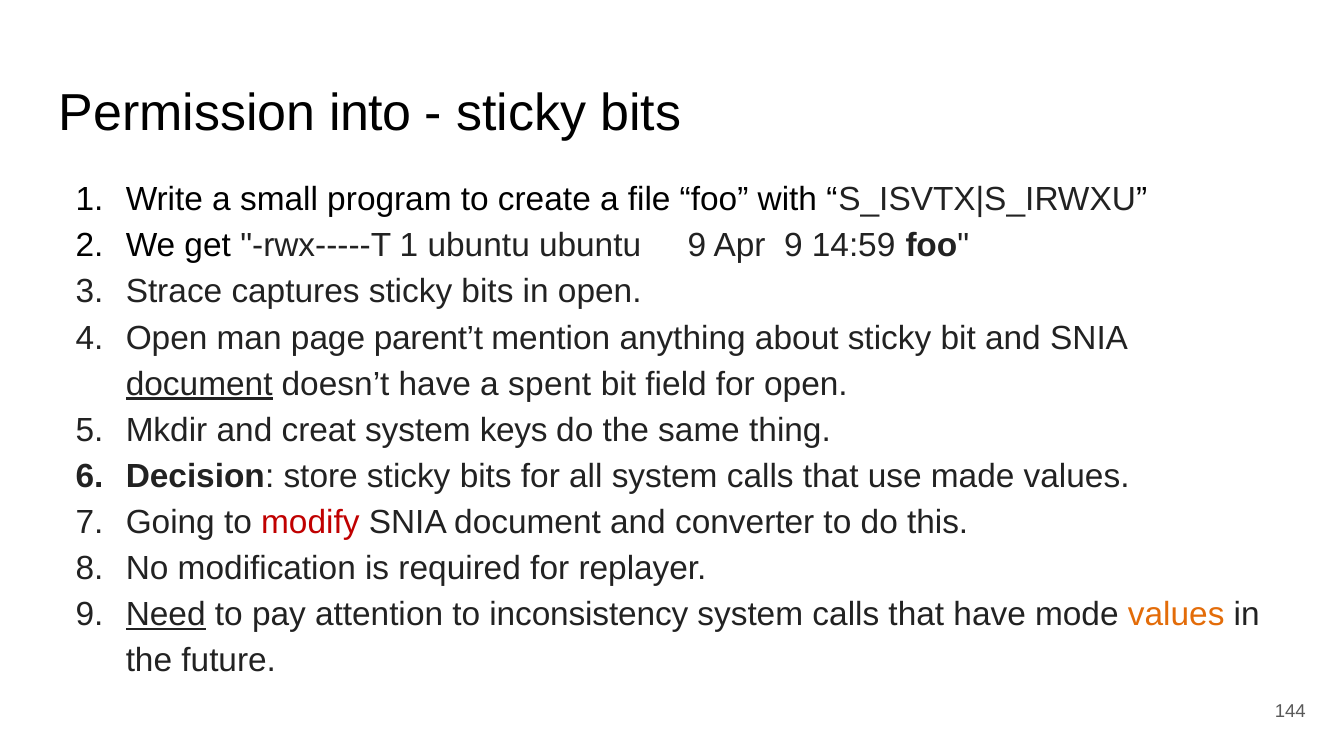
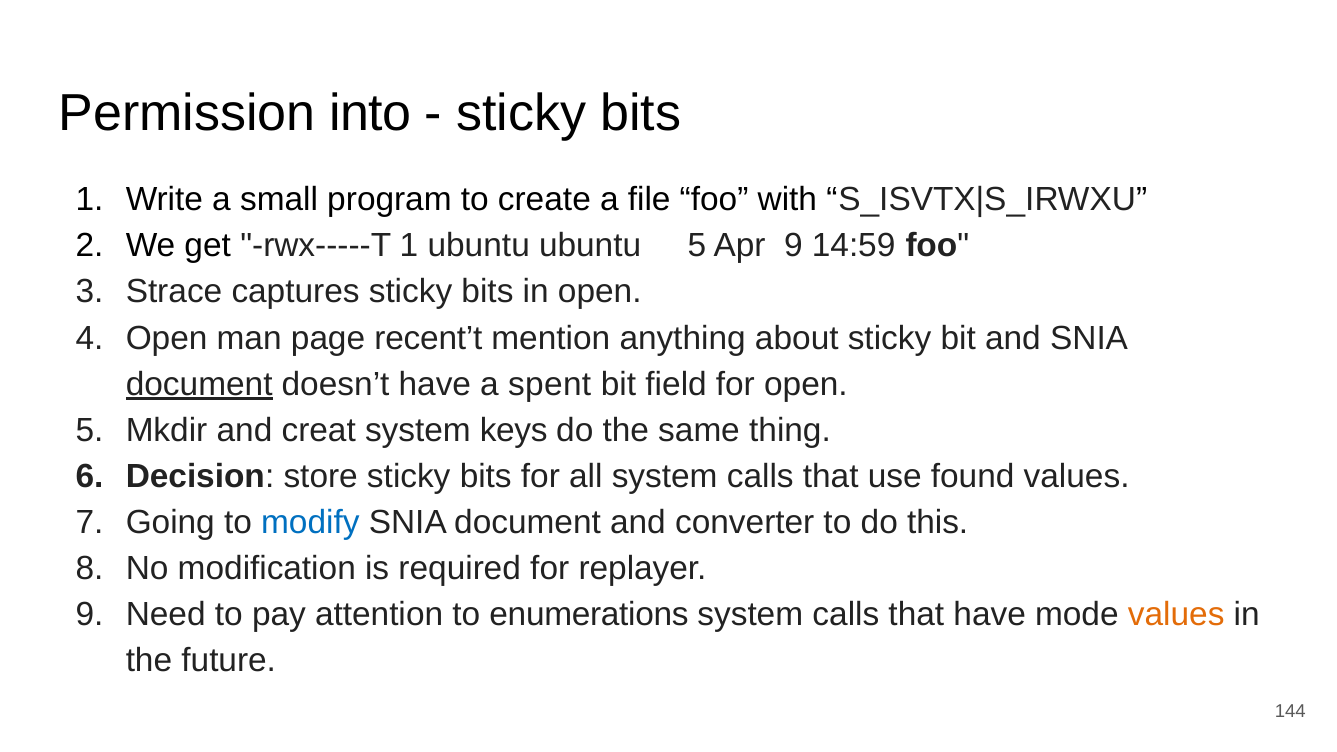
ubuntu 9: 9 -> 5
parent’t: parent’t -> recent’t
made: made -> found
modify colour: red -> blue
Need underline: present -> none
inconsistency: inconsistency -> enumerations
